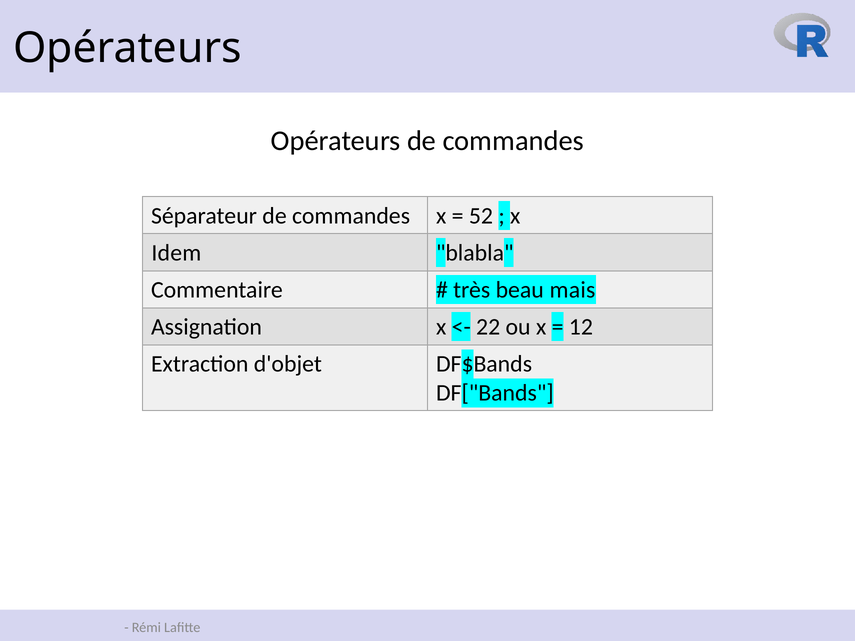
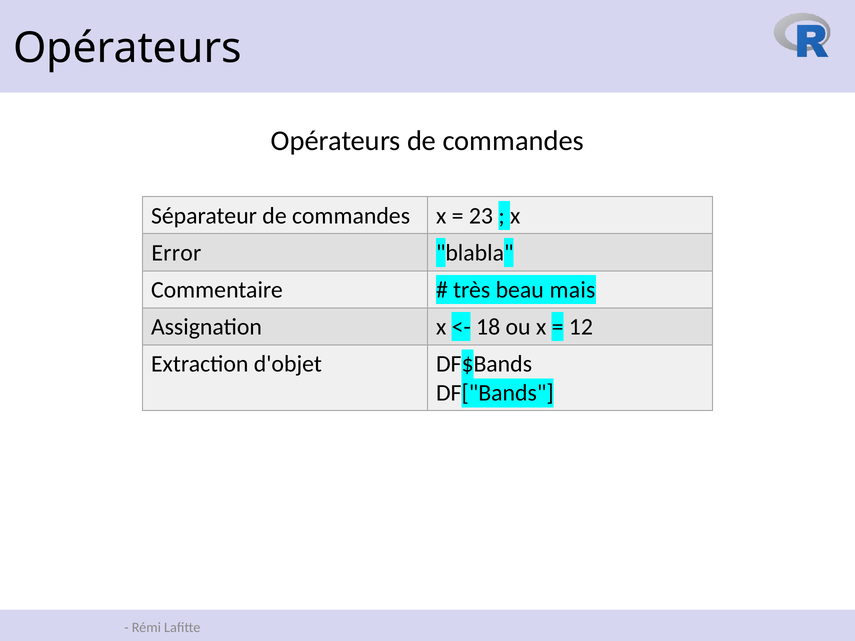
52: 52 -> 23
Idem: Idem -> Error
22: 22 -> 18
